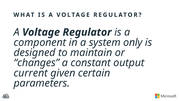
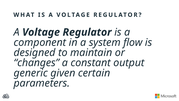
only: only -> flow
current: current -> generic
